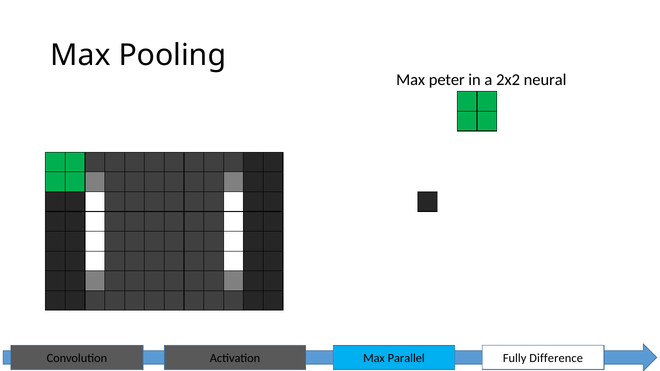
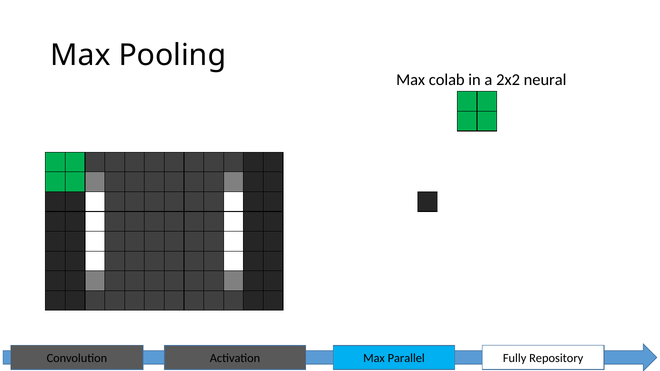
peter: peter -> colab
Difference: Difference -> Repository
